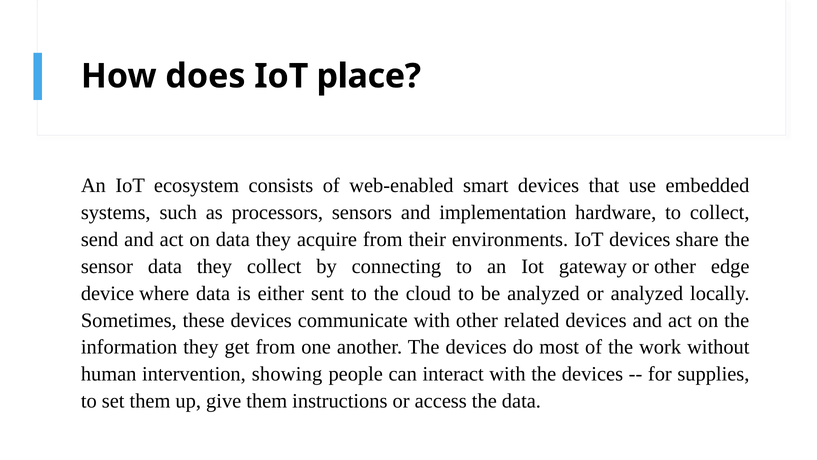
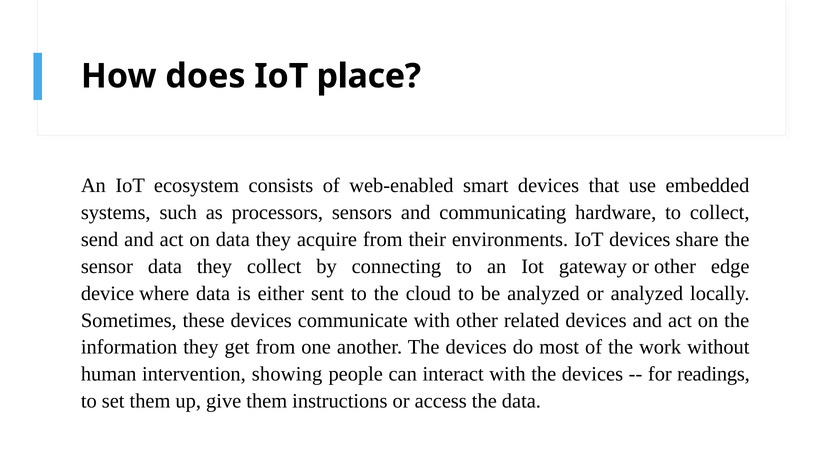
implementation: implementation -> communicating
supplies: supplies -> readings
